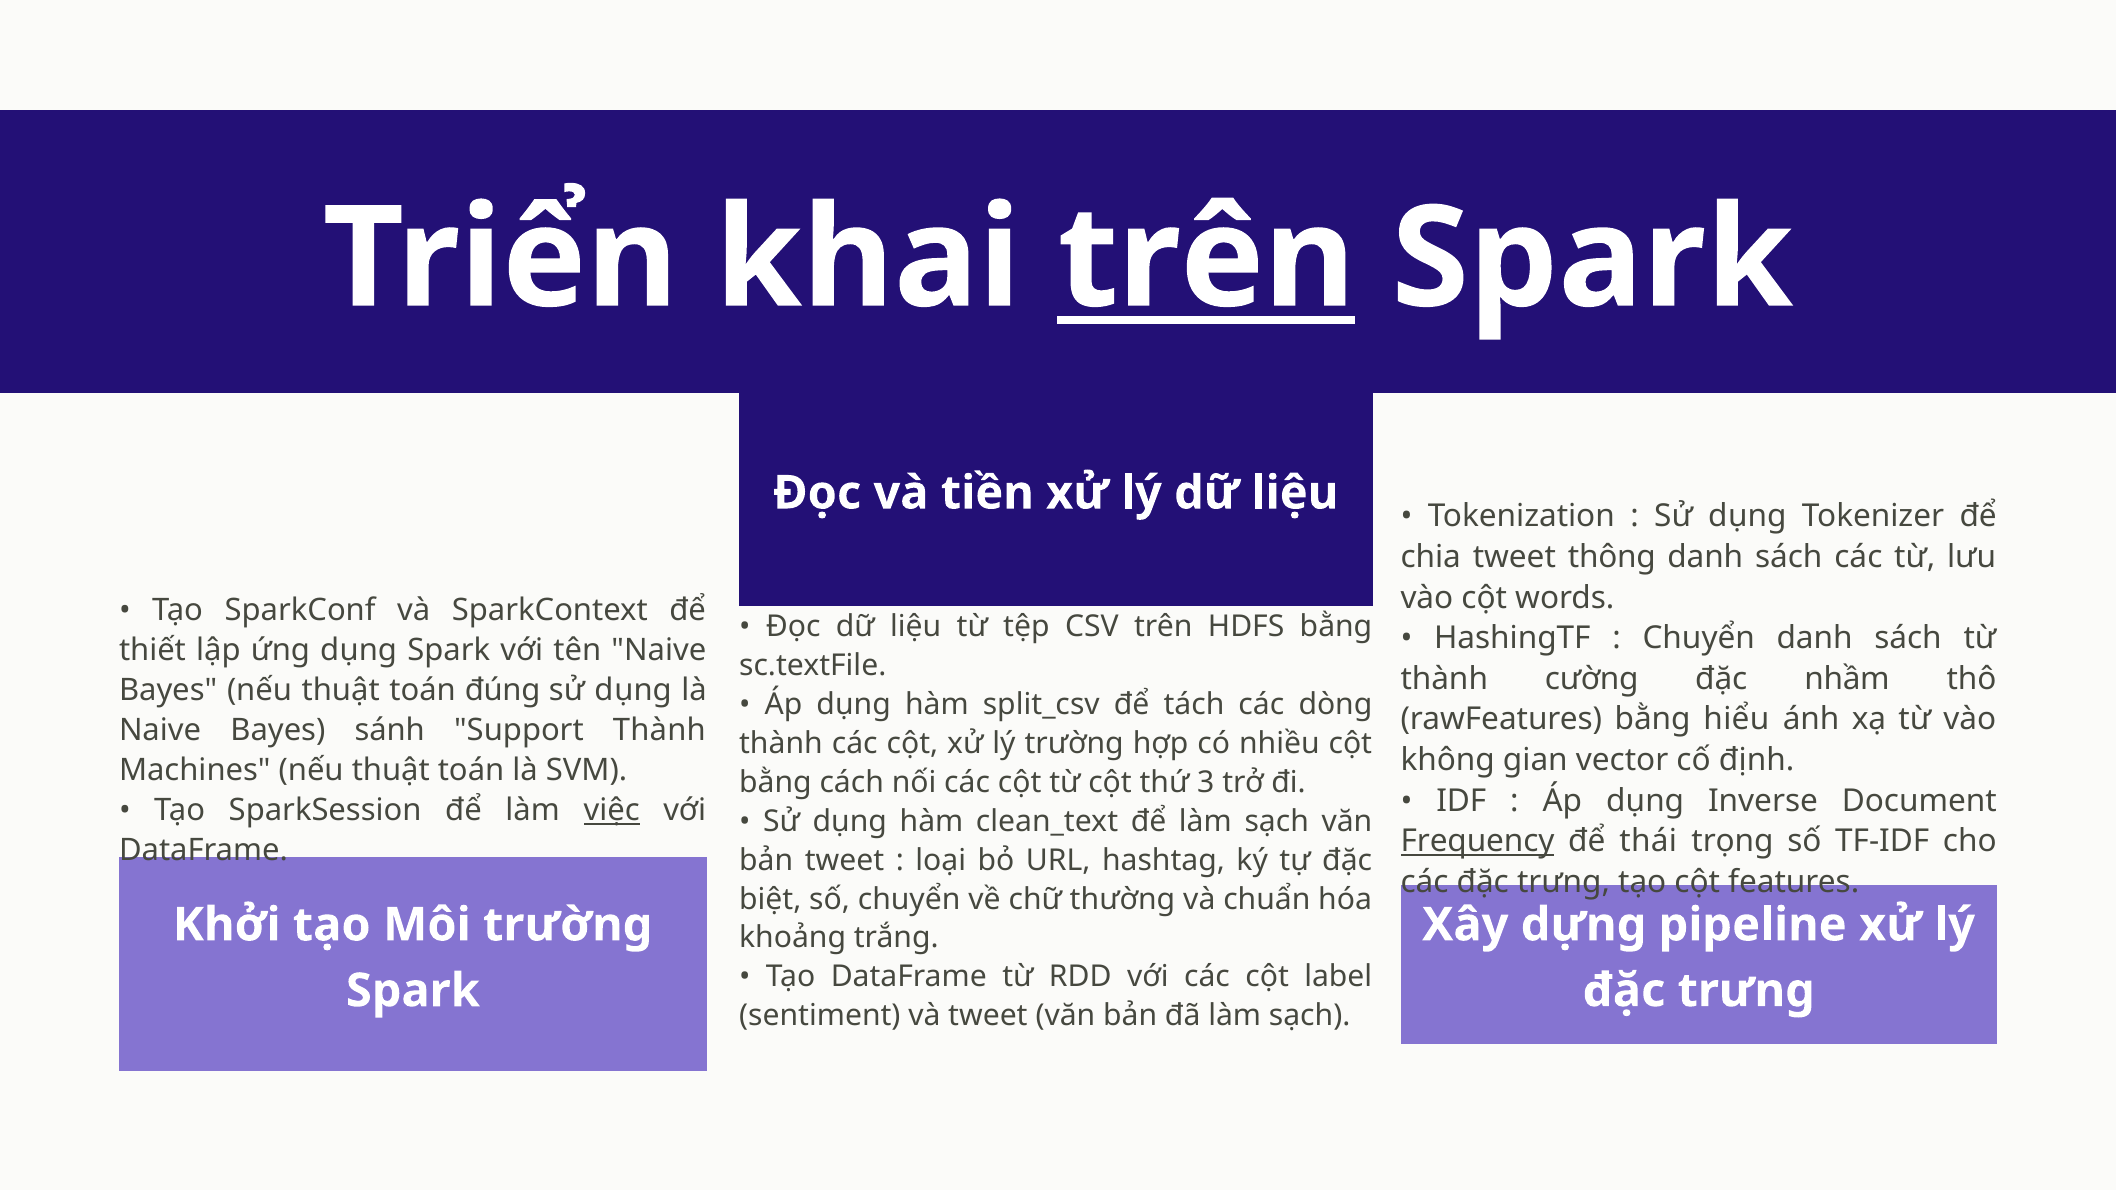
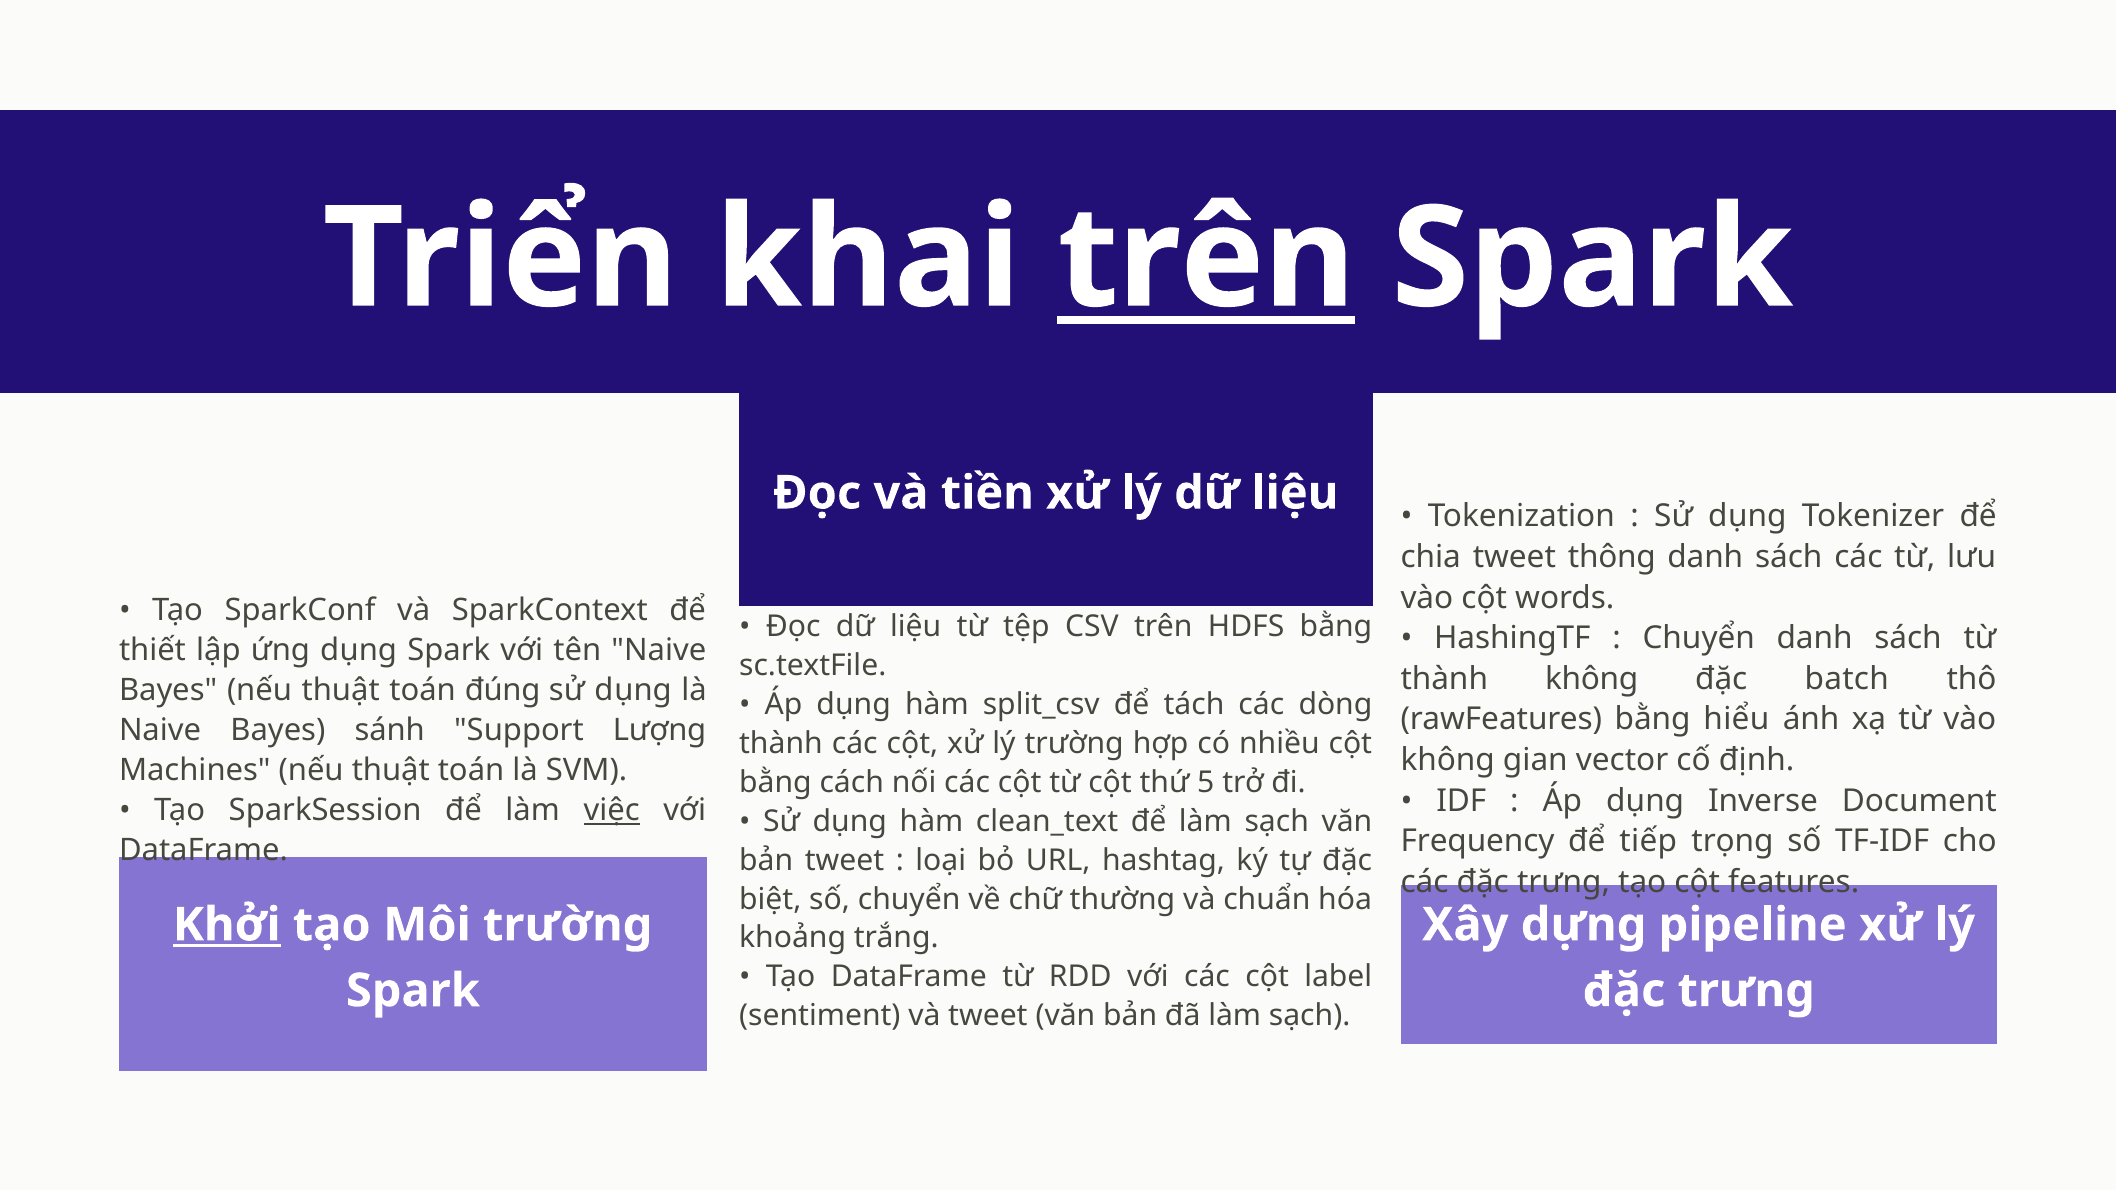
thành cường: cường -> không
nhầm: nhầm -> batch
Support Thành: Thành -> Lượng
3: 3 -> 5
Frequency underline: present -> none
thái: thái -> tiếp
Khởi underline: none -> present
